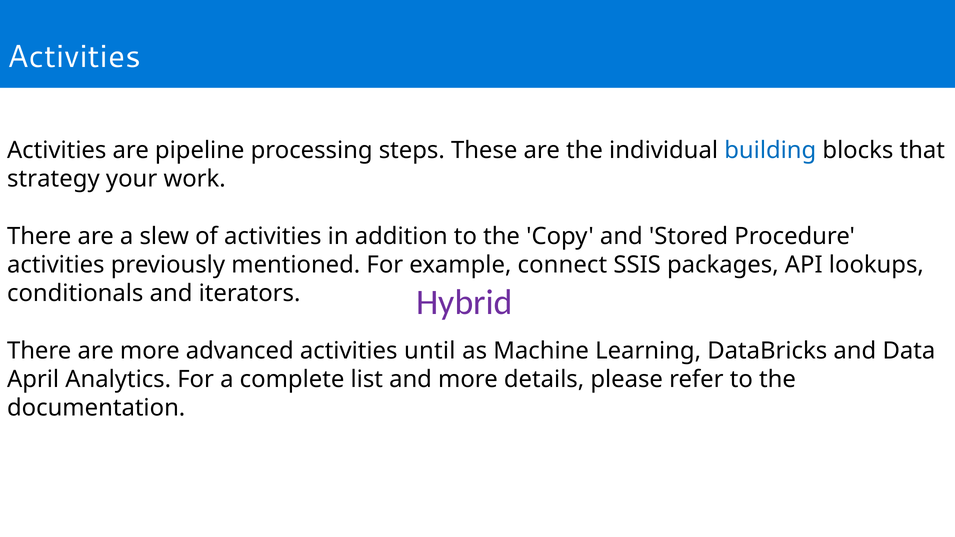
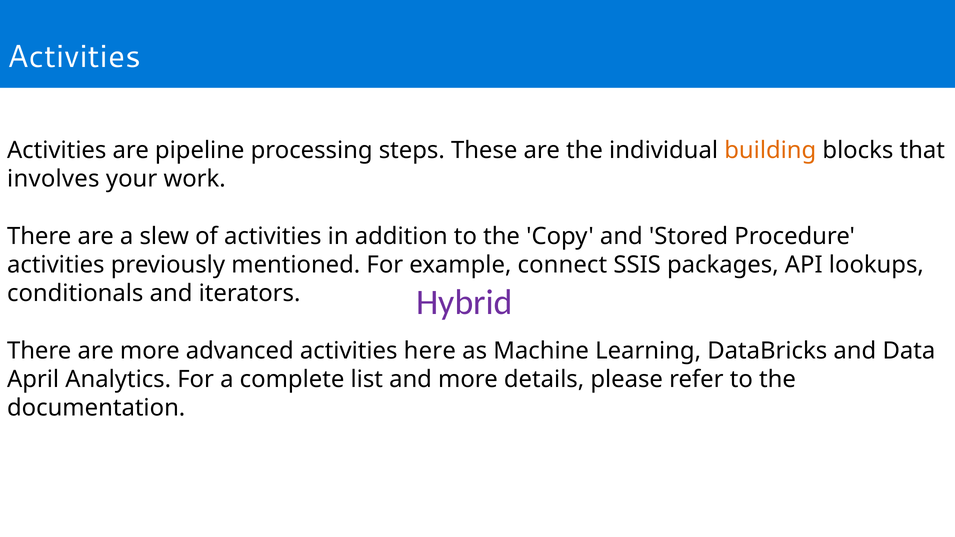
building colour: blue -> orange
strategy: strategy -> involves
until: until -> here
